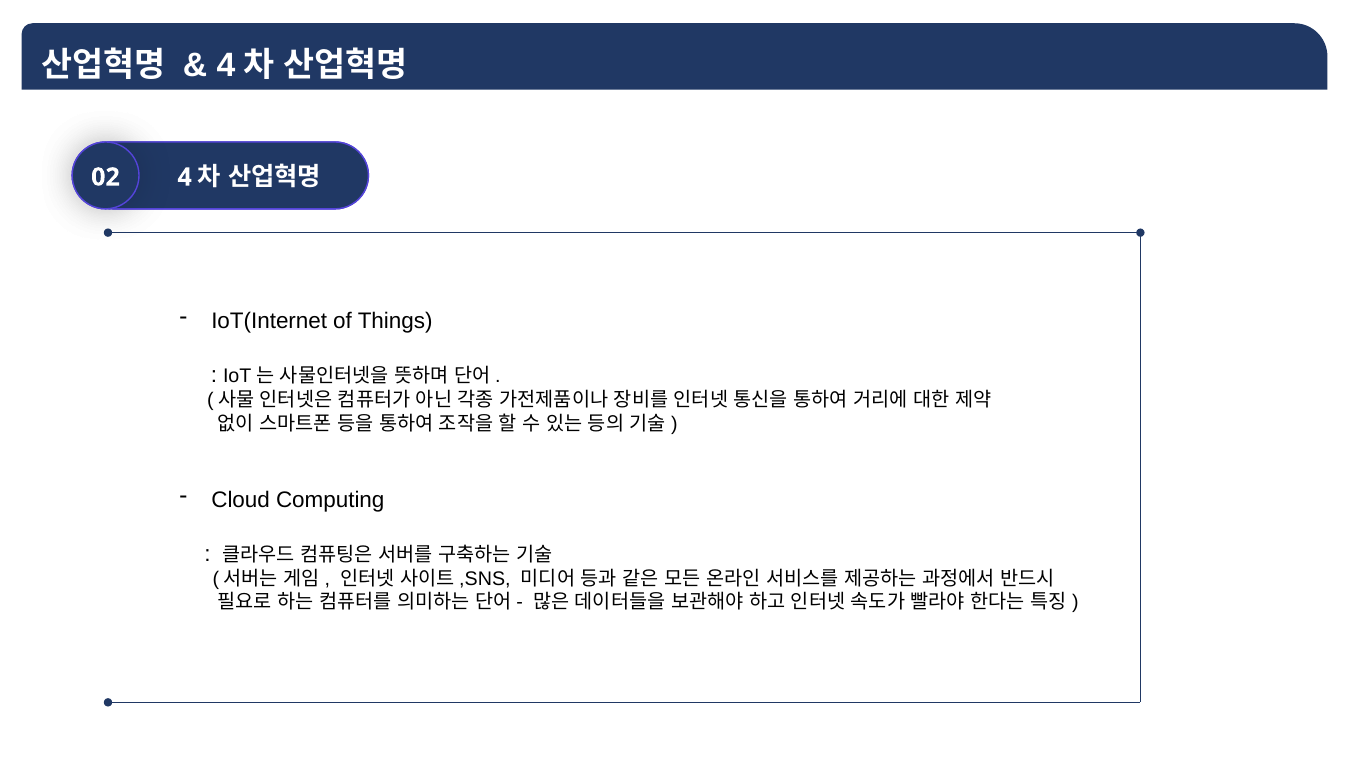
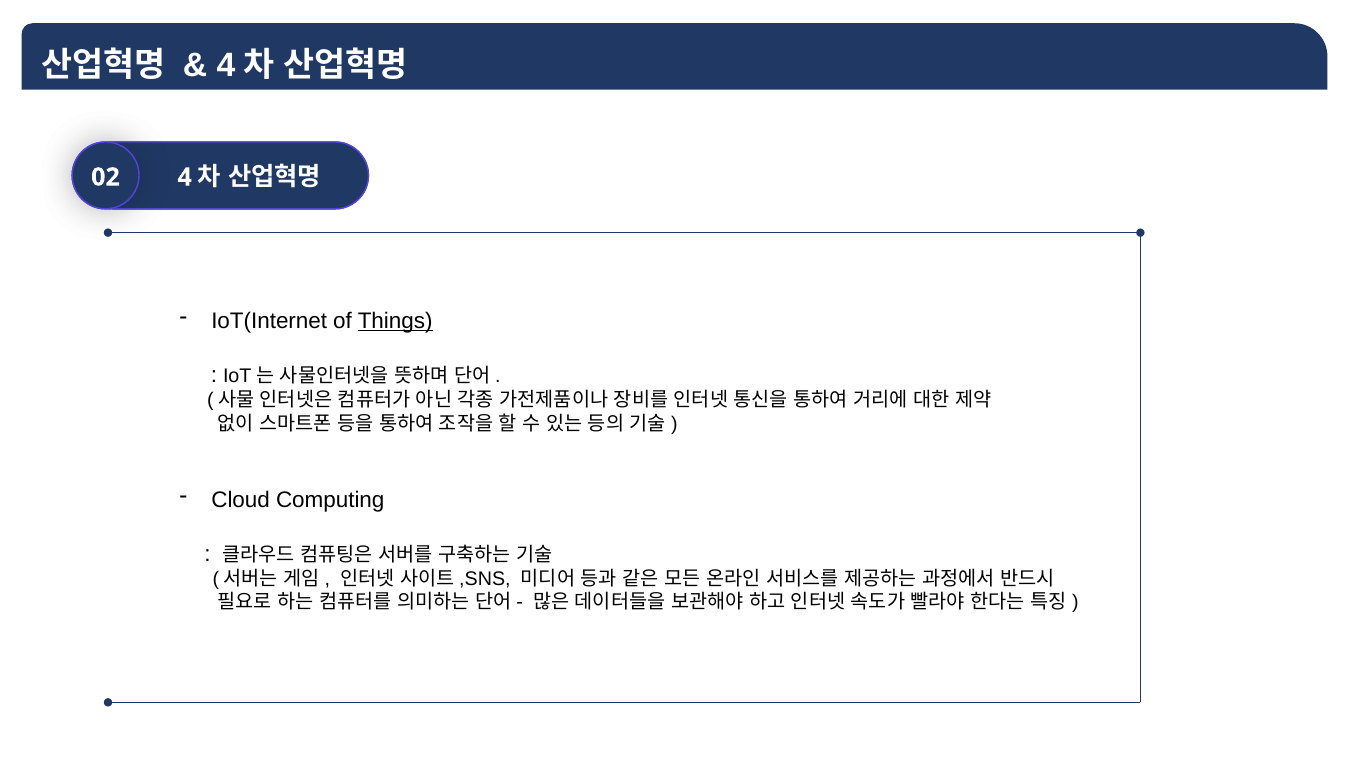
Things underline: none -> present
